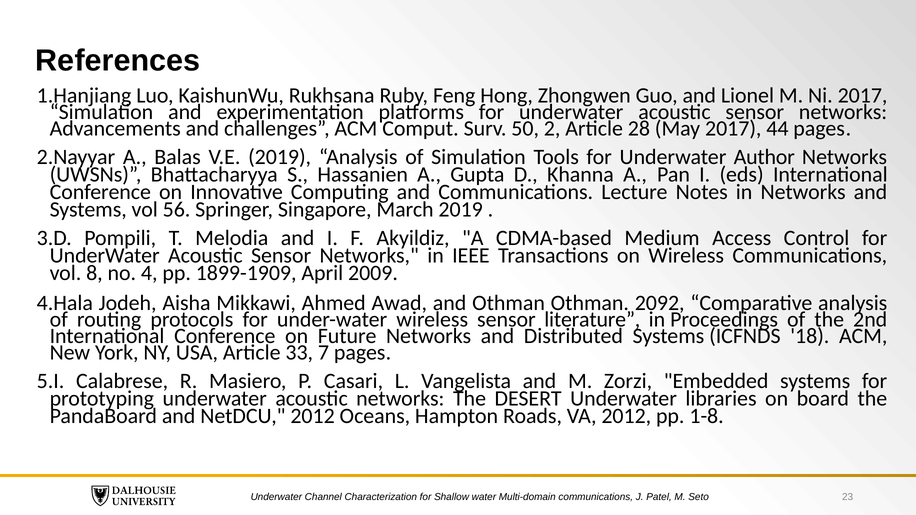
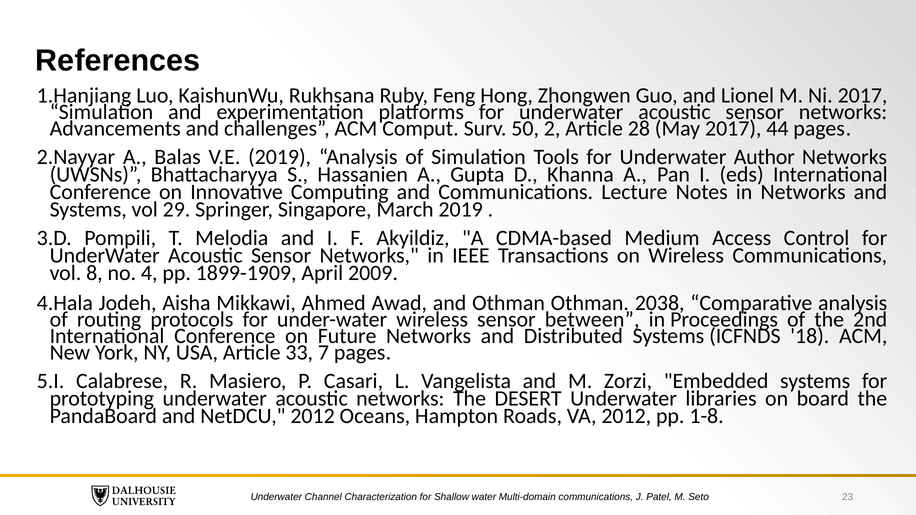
56: 56 -> 29
2092: 2092 -> 2038
literature: literature -> between
